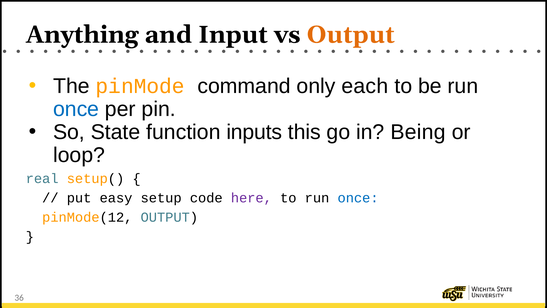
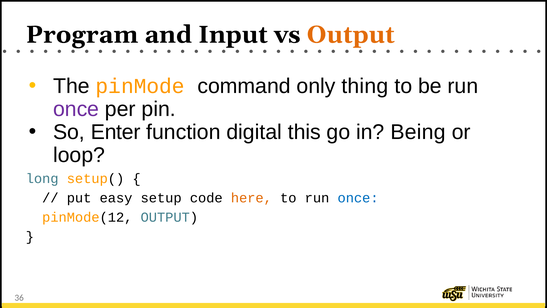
Anything: Anything -> Program
each: each -> thing
once at (76, 109) colour: blue -> purple
State: State -> Enter
inputs: inputs -> digital
real: real -> long
here colour: purple -> orange
